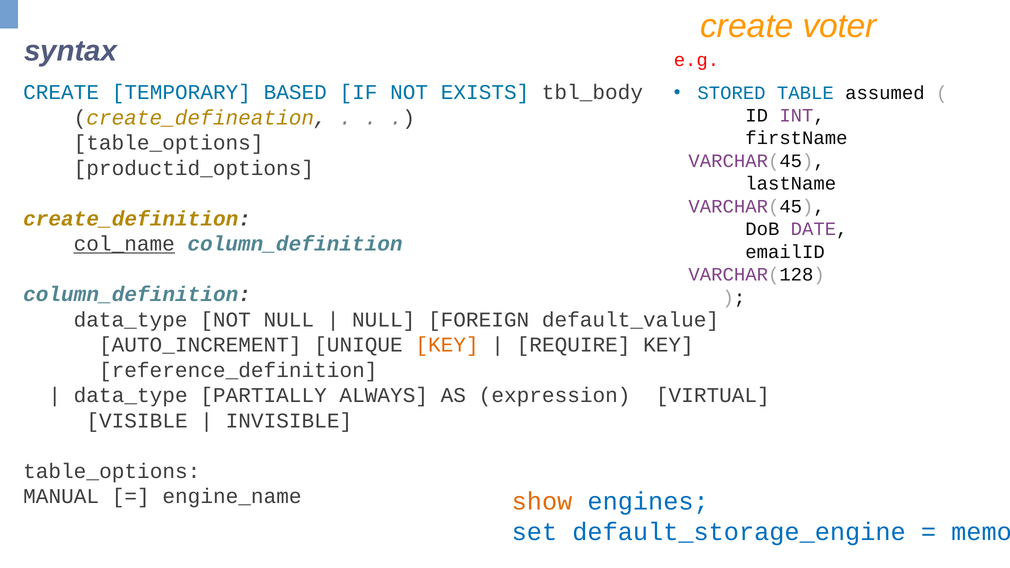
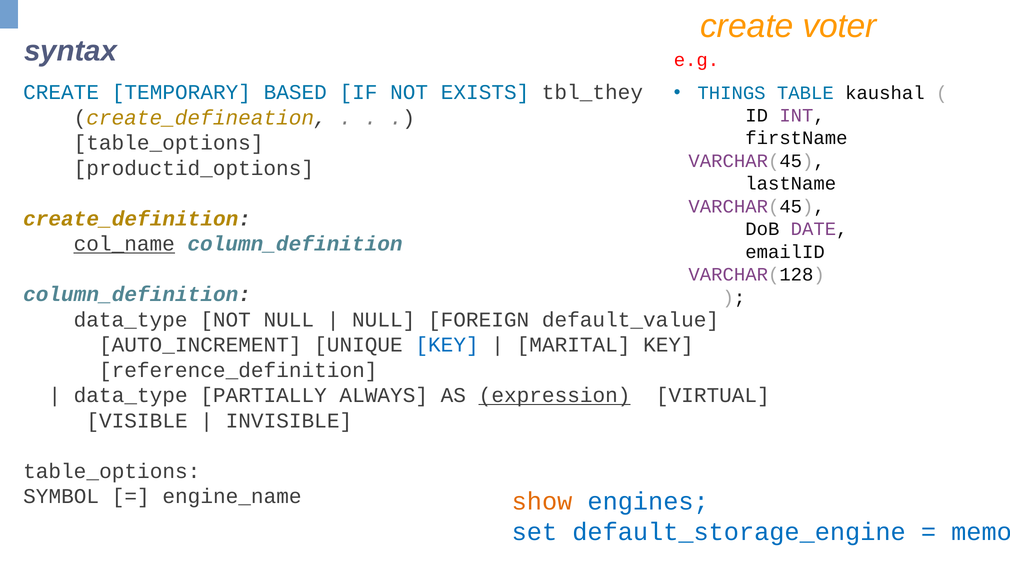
STORED: STORED -> THINGS
assumed: assumed -> kaushal
tbl_body: tbl_body -> tbl_they
KEY at (447, 345) colour: orange -> blue
REQUIRE: REQUIRE -> MARITAL
expression underline: none -> present
MANUAL: MANUAL -> SYMBOL
